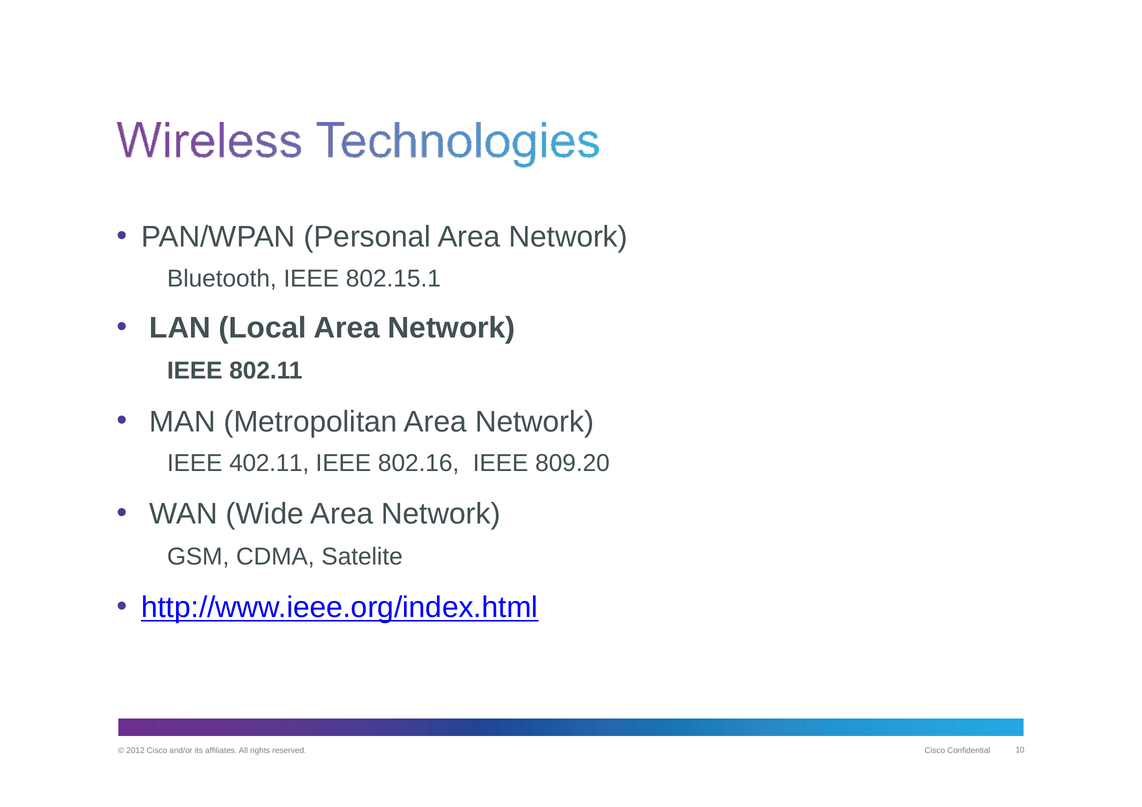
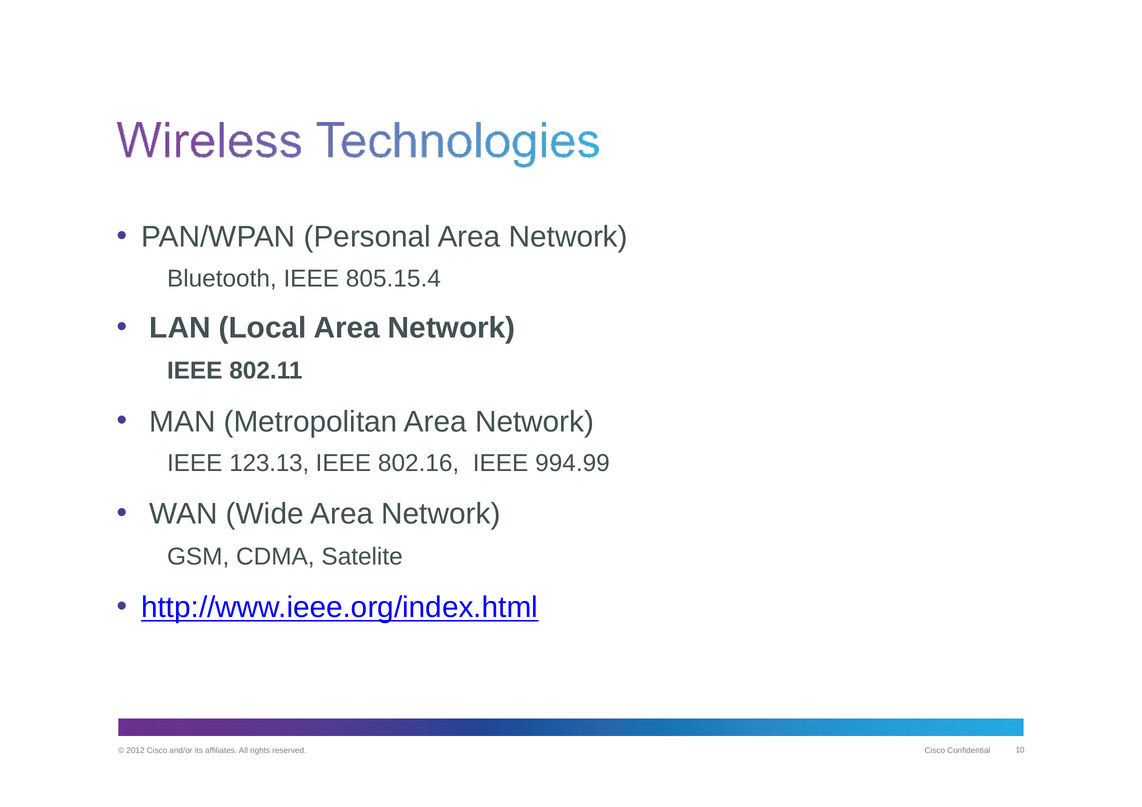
802.15.1: 802.15.1 -> 805.15.4
402.11: 402.11 -> 123.13
809.20: 809.20 -> 994.99
